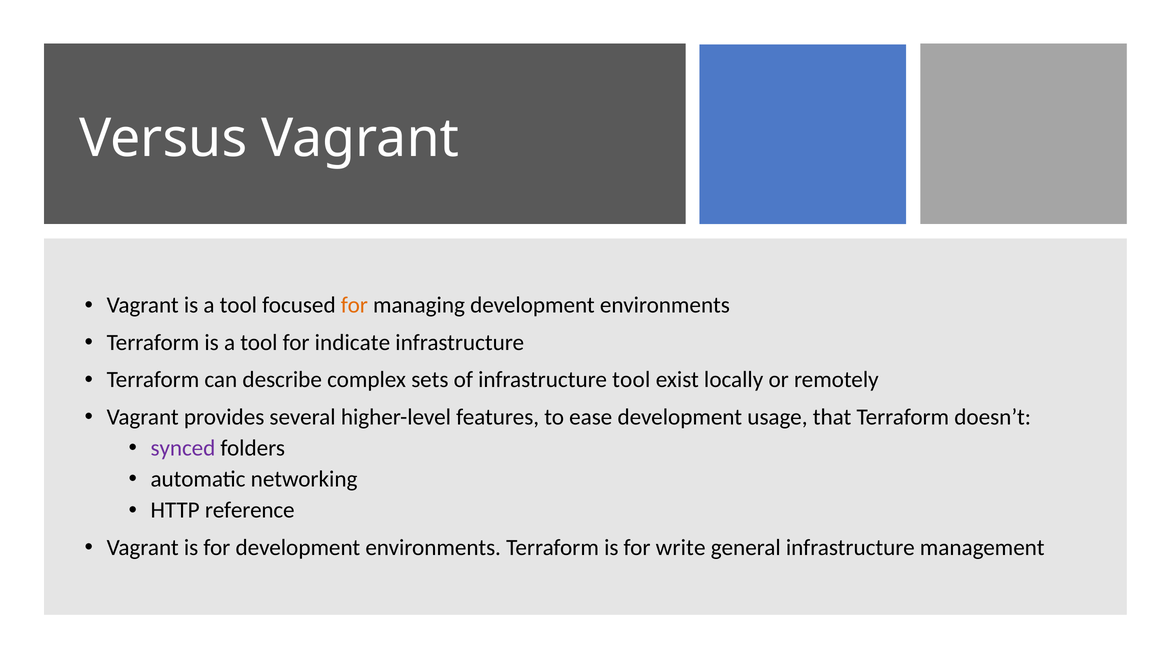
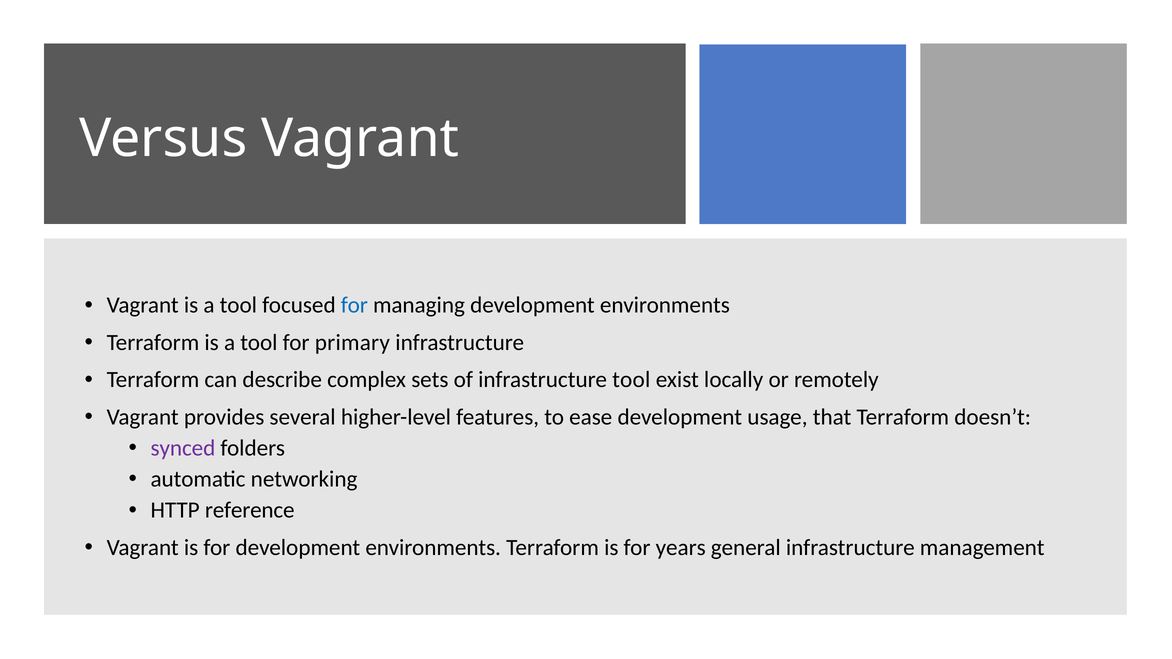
for at (354, 305) colour: orange -> blue
indicate: indicate -> primary
write: write -> years
